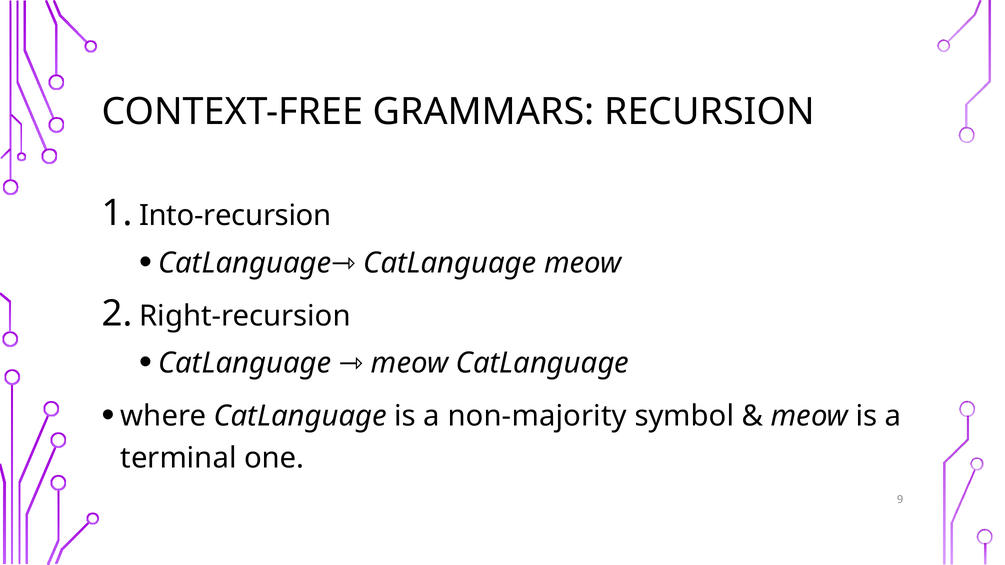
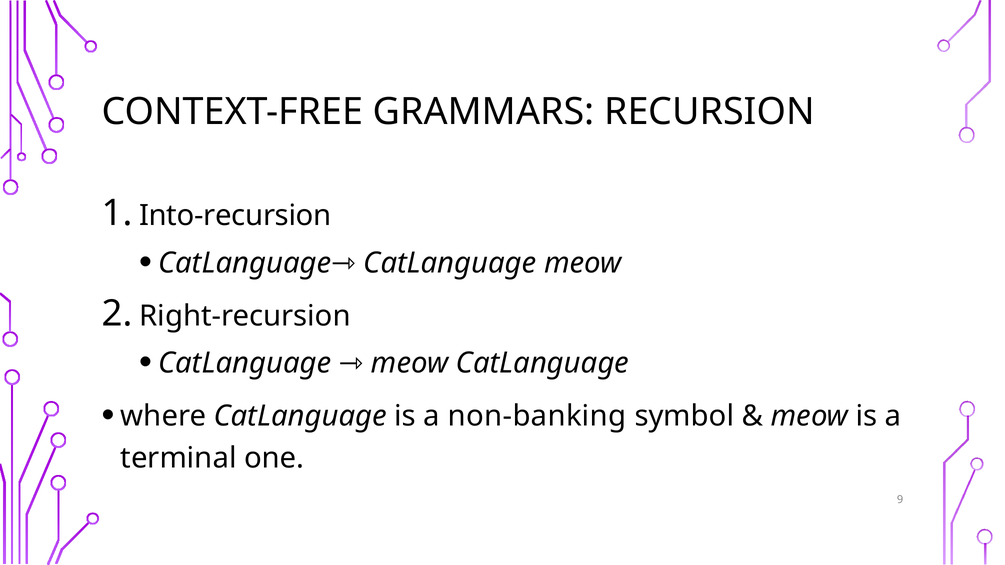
non-majority: non-majority -> non-banking
